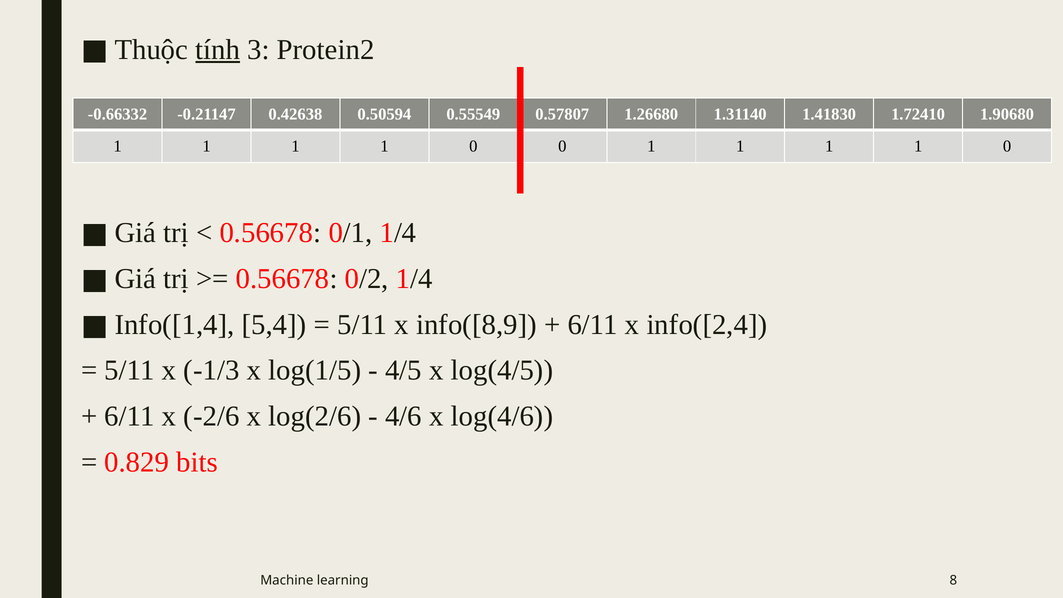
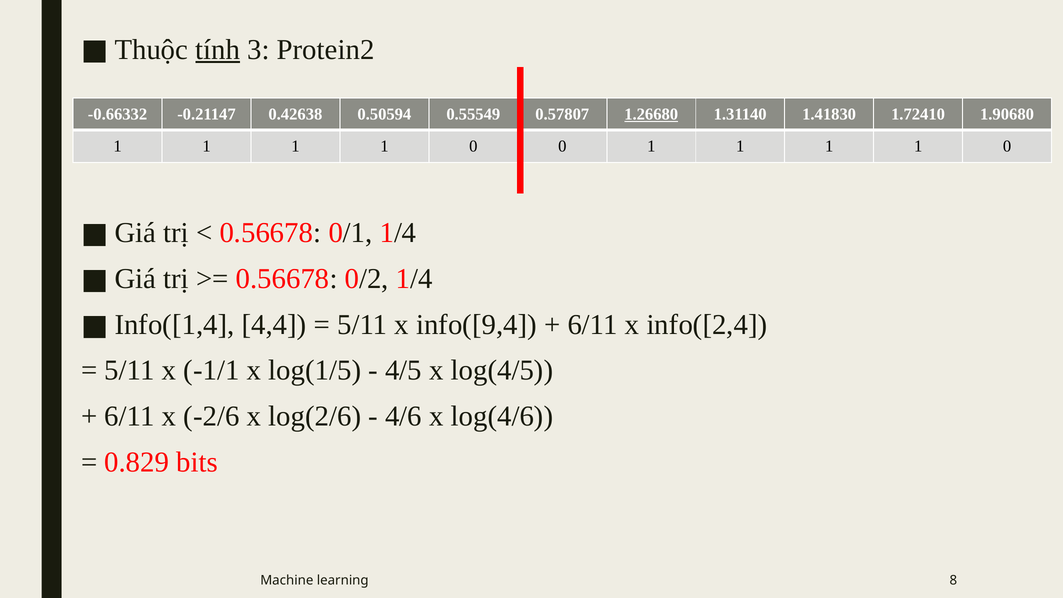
1.26680 underline: none -> present
5,4: 5,4 -> 4,4
info([8,9: info([8,9 -> info([9,4
-1/3: -1/3 -> -1/1
